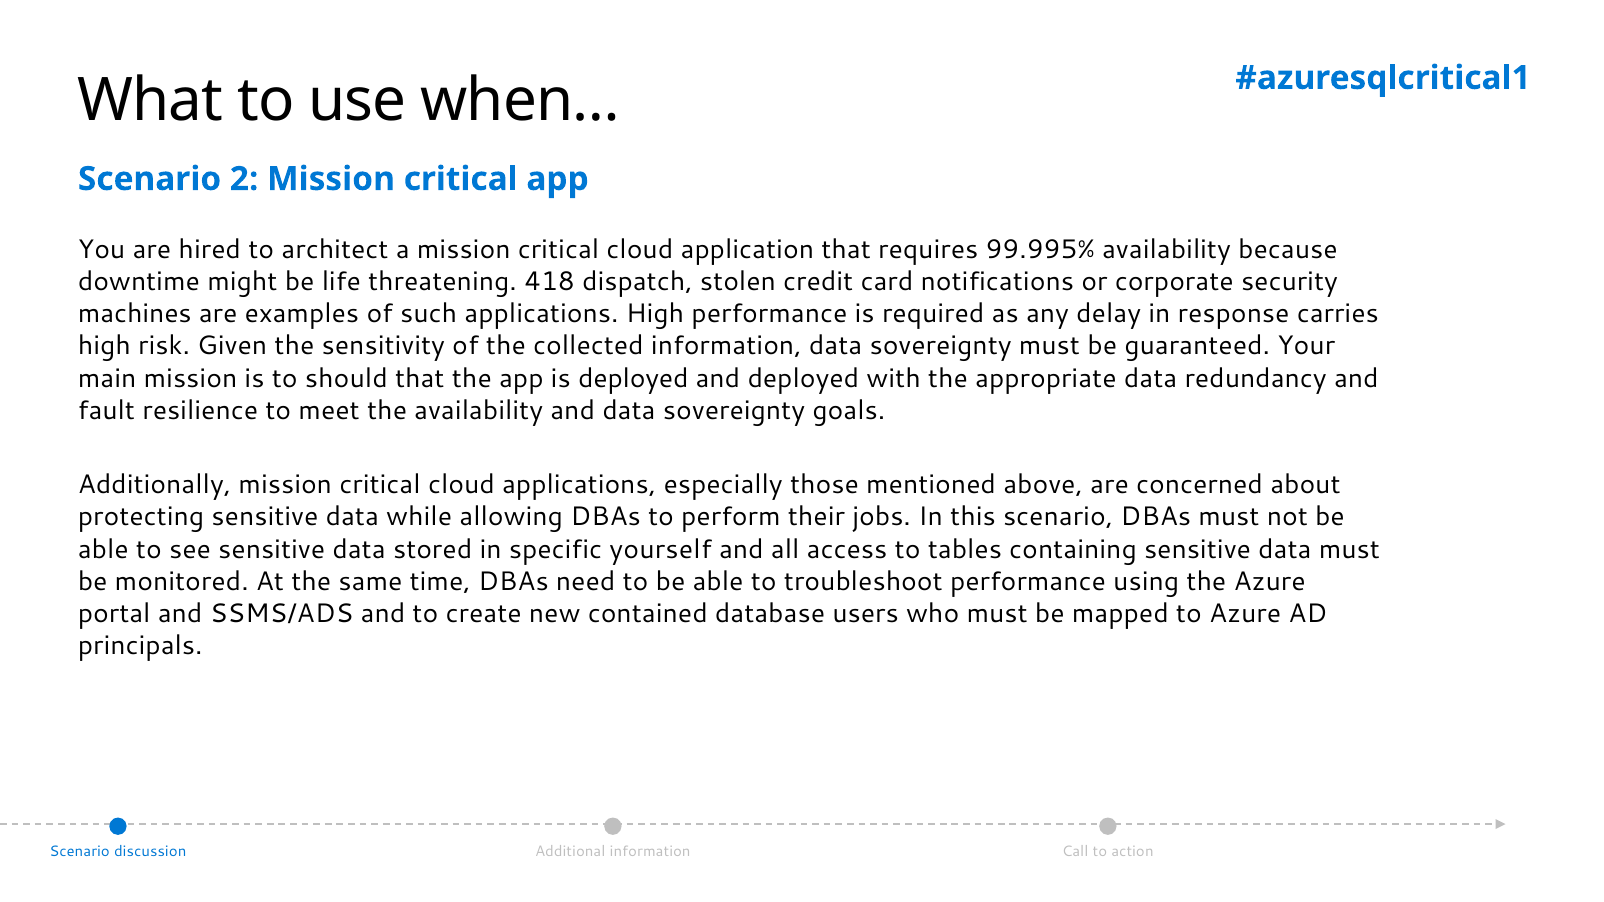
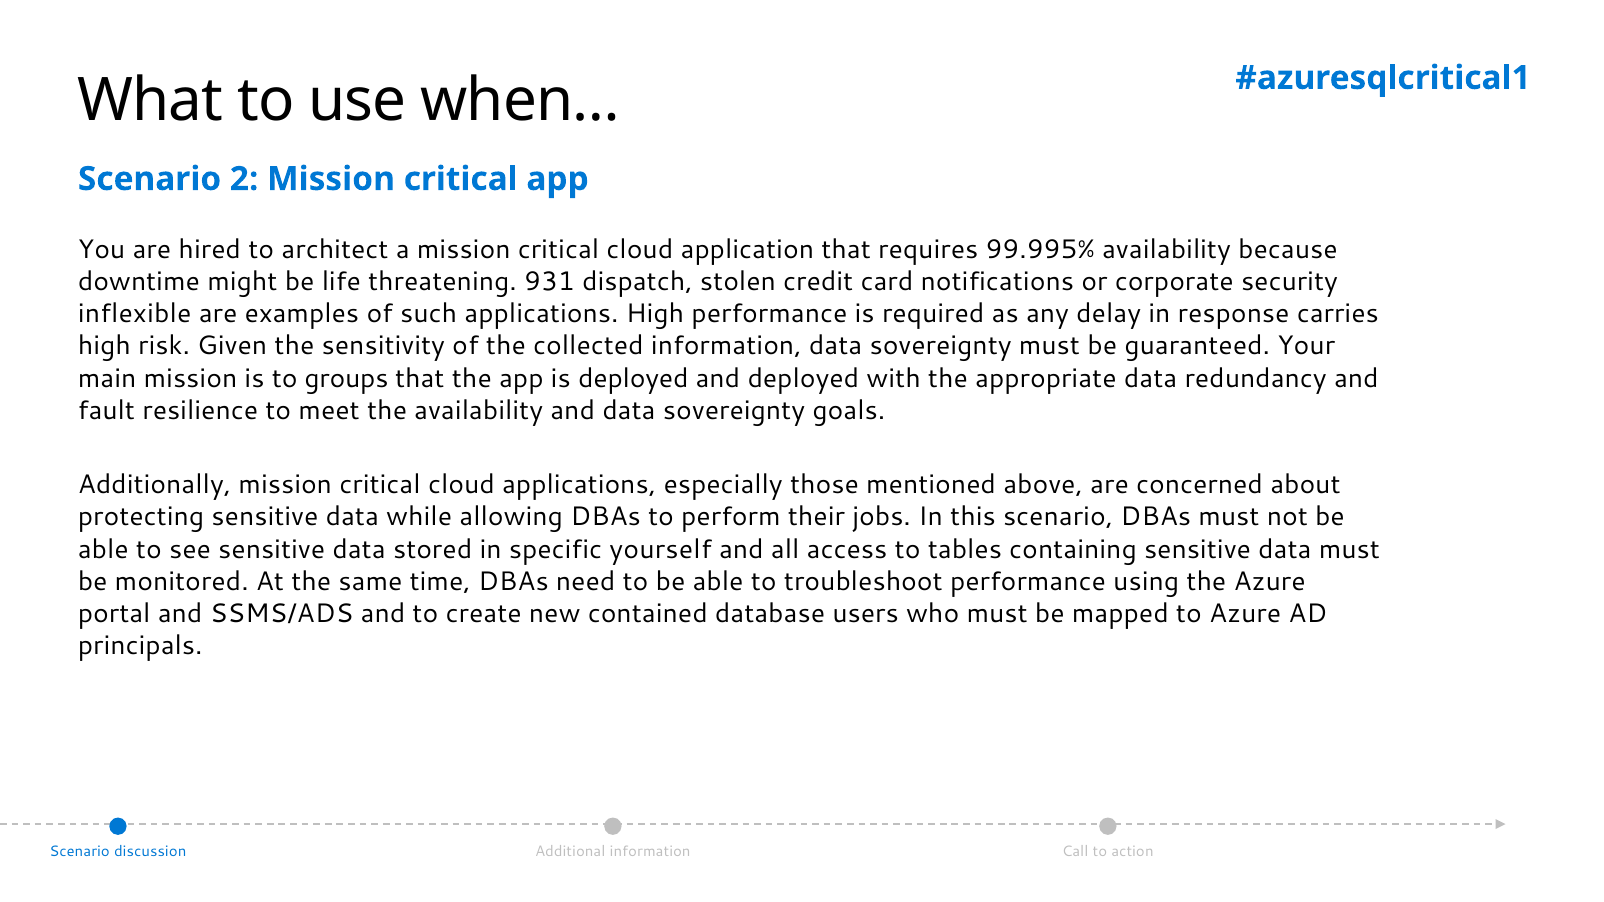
418: 418 -> 931
machines: machines -> inflexible
should: should -> groups
